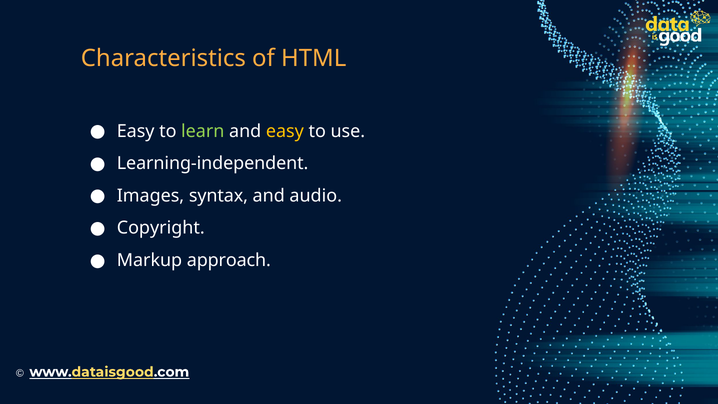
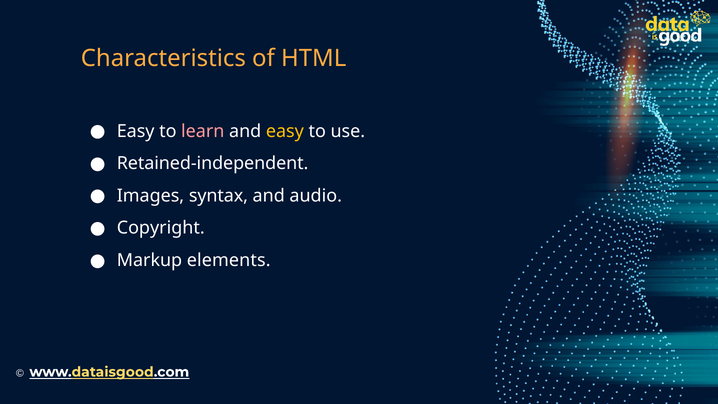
learn colour: light green -> pink
Learning-independent: Learning-independent -> Retained-independent
approach: approach -> elements
